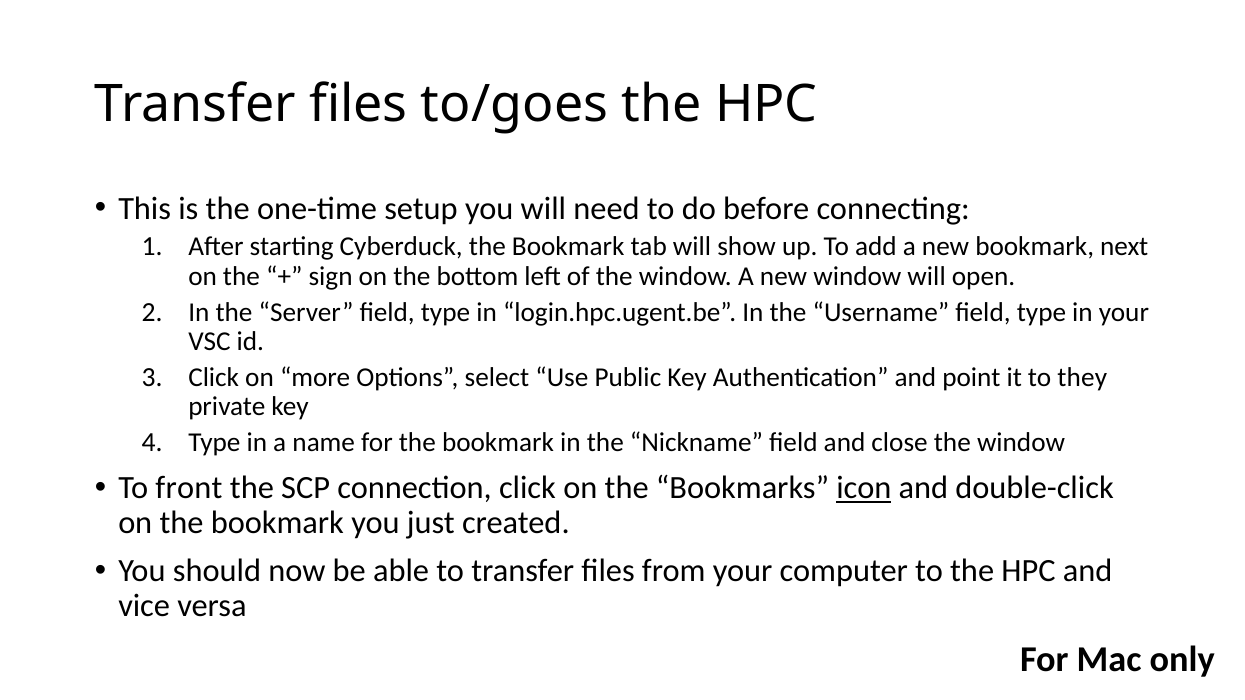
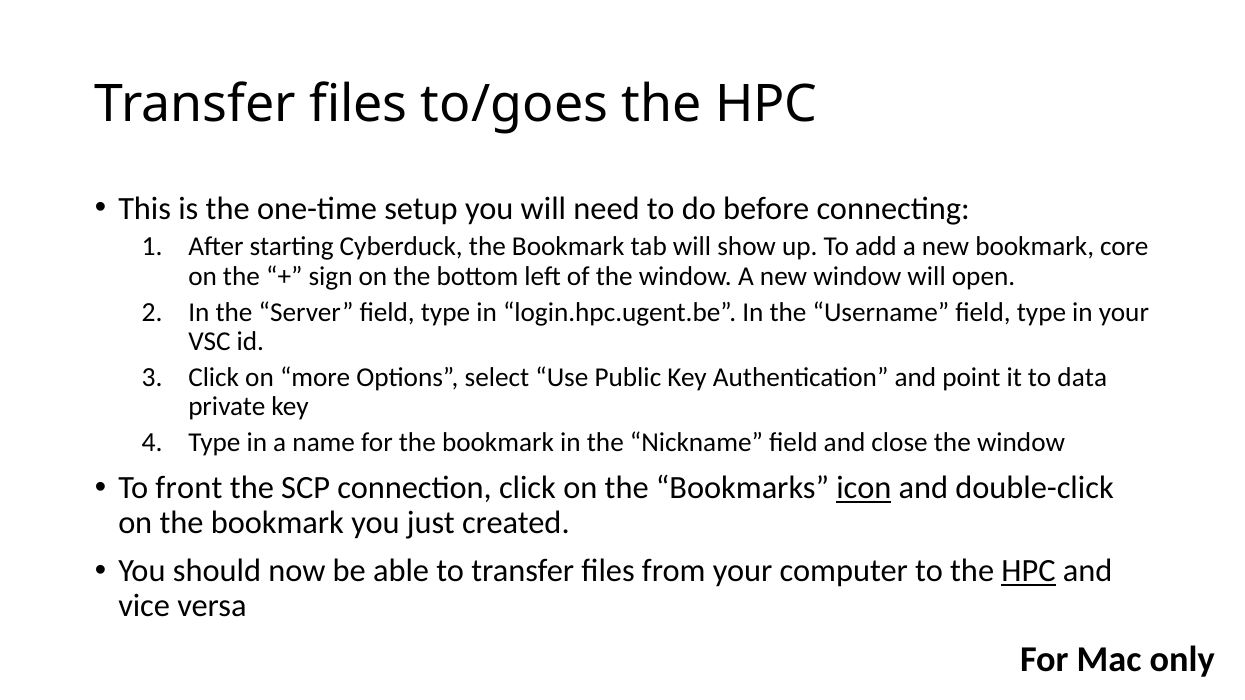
next: next -> core
they: they -> data
HPC at (1028, 571) underline: none -> present
